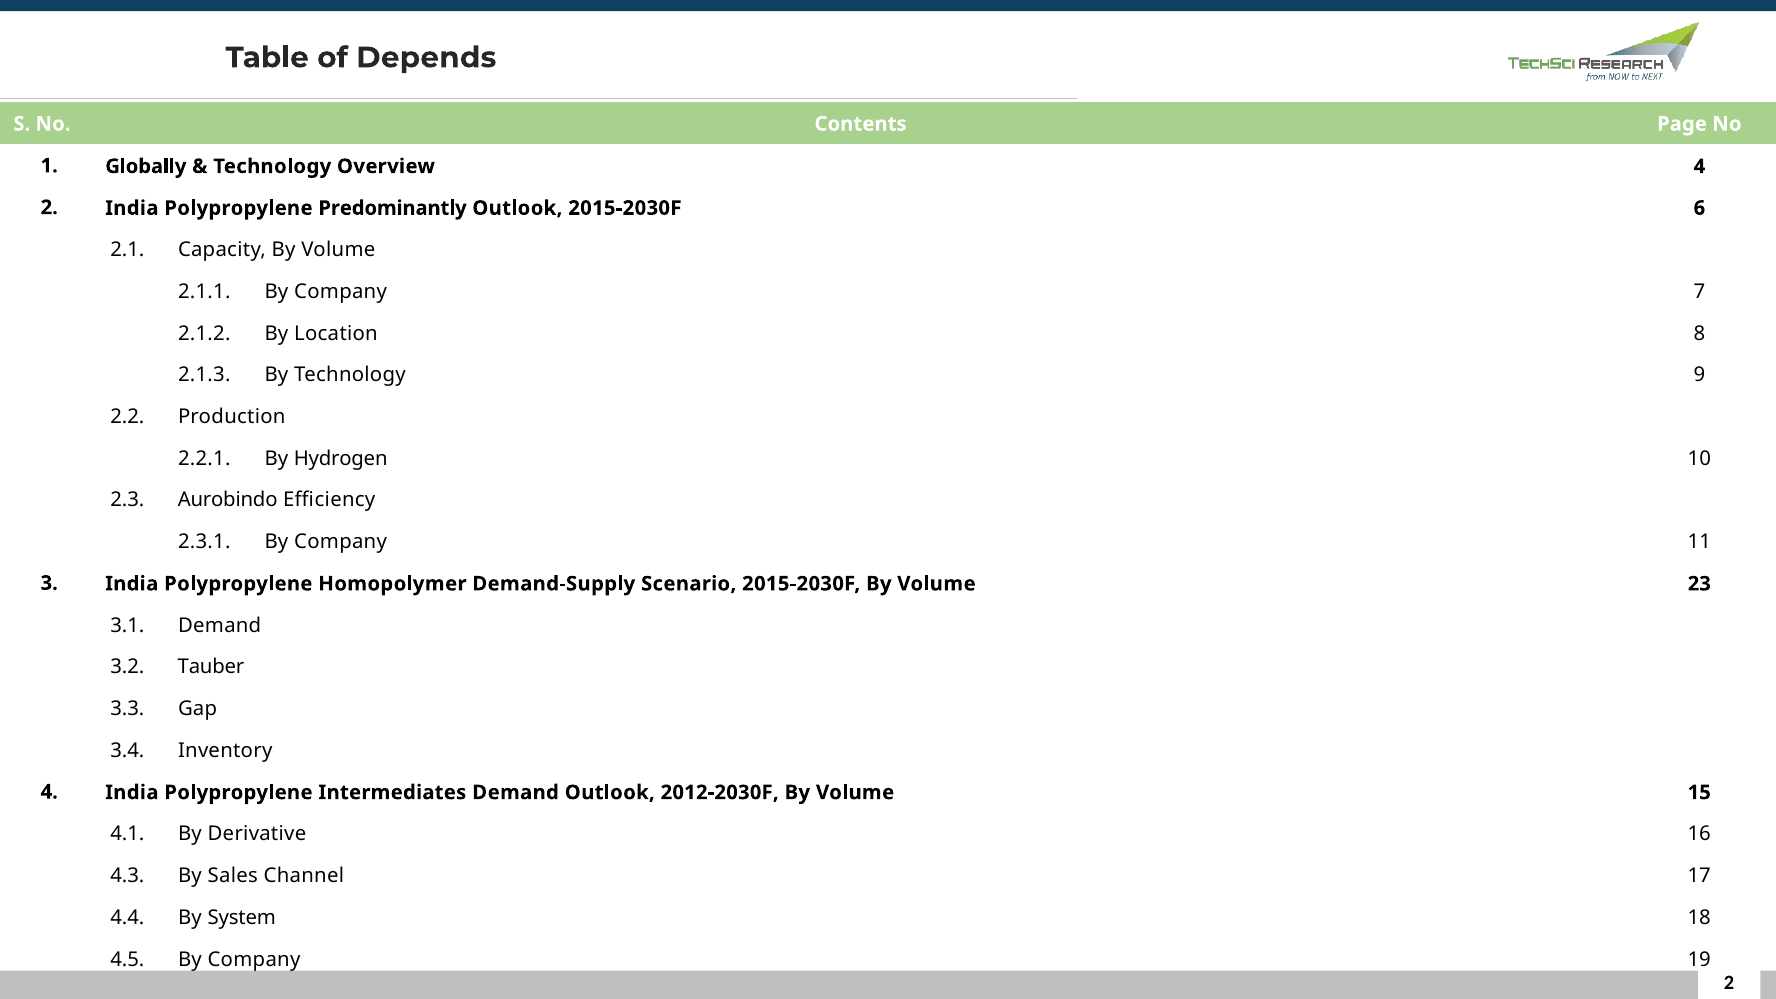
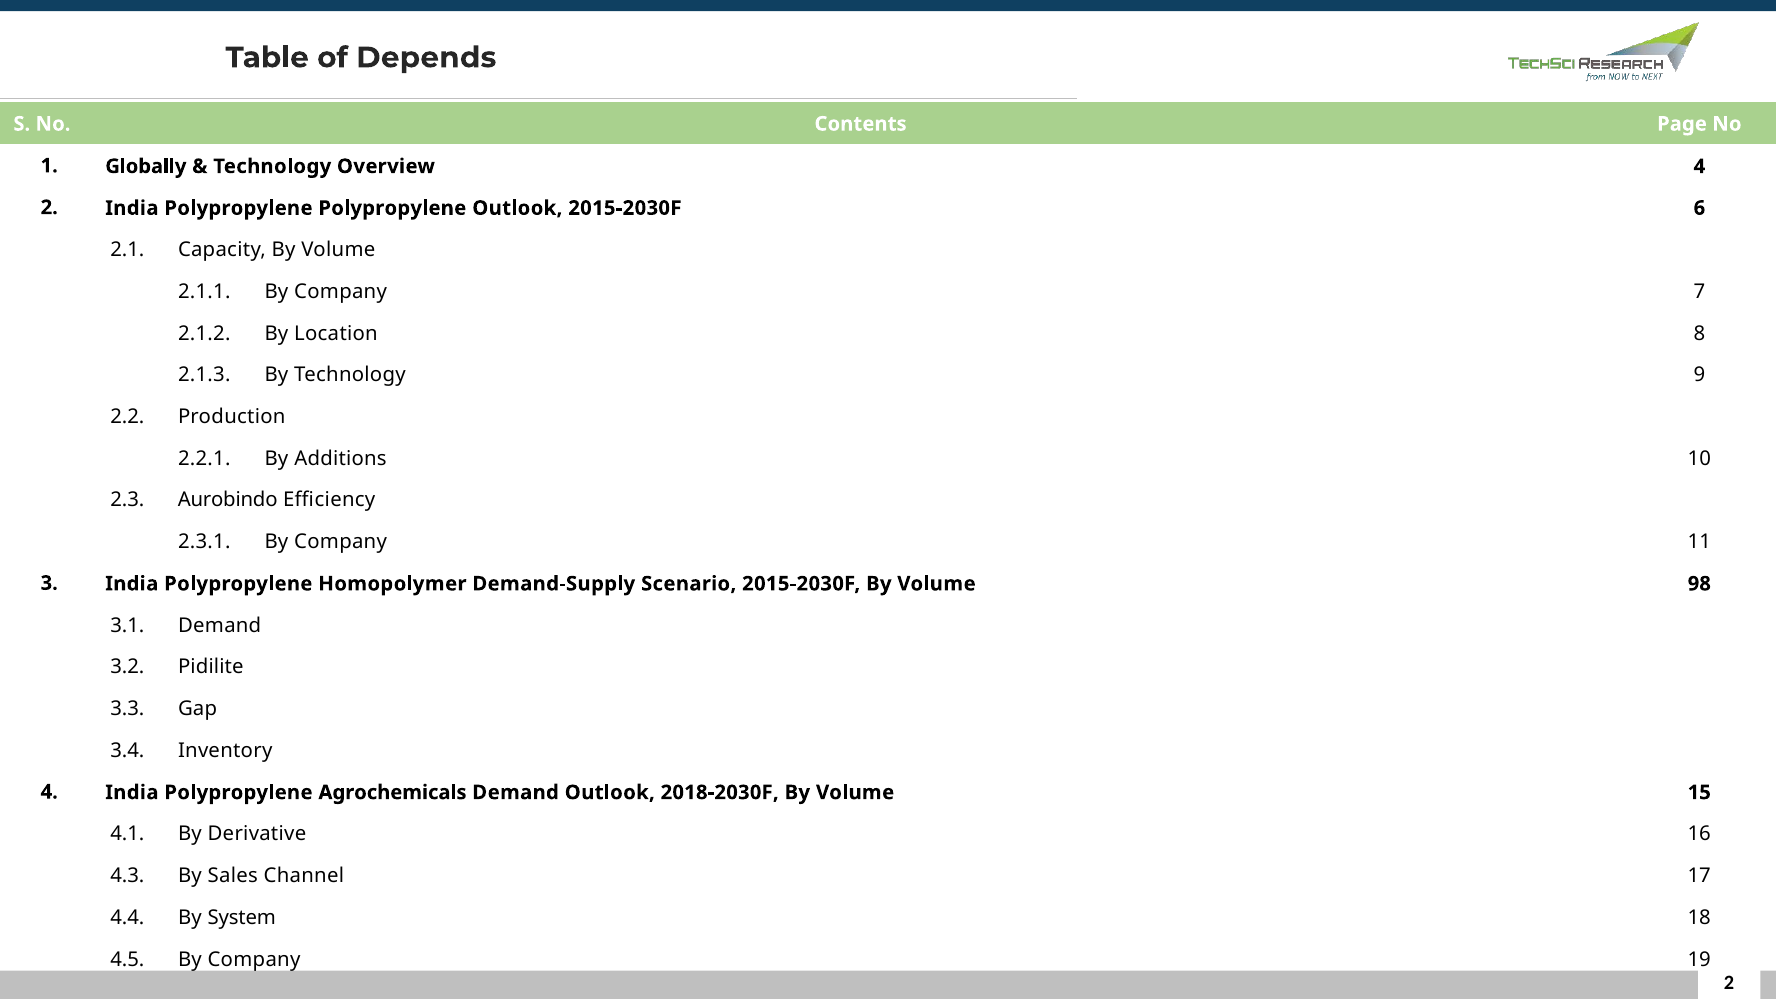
Polypropylene Predominantly: Predominantly -> Polypropylene
Hydrogen: Hydrogen -> Additions
23: 23 -> 98
Tauber: Tauber -> Pidilite
Intermediates: Intermediates -> Agrochemicals
2012-2030F: 2012-2030F -> 2018-2030F
